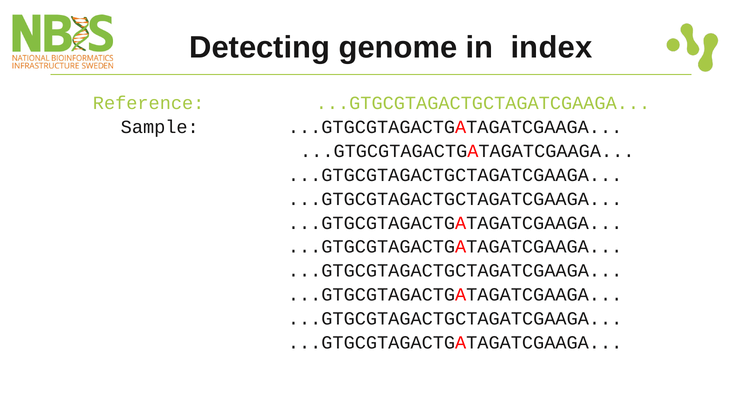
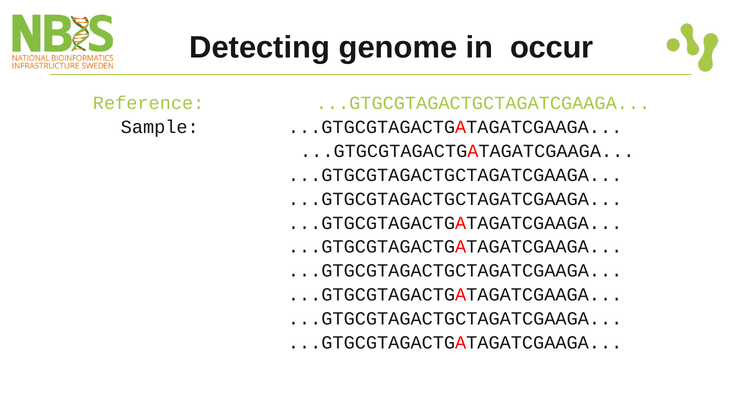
index: index -> occur
